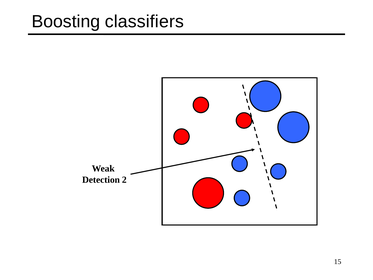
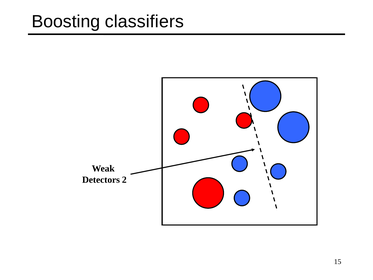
Detection: Detection -> Detectors
